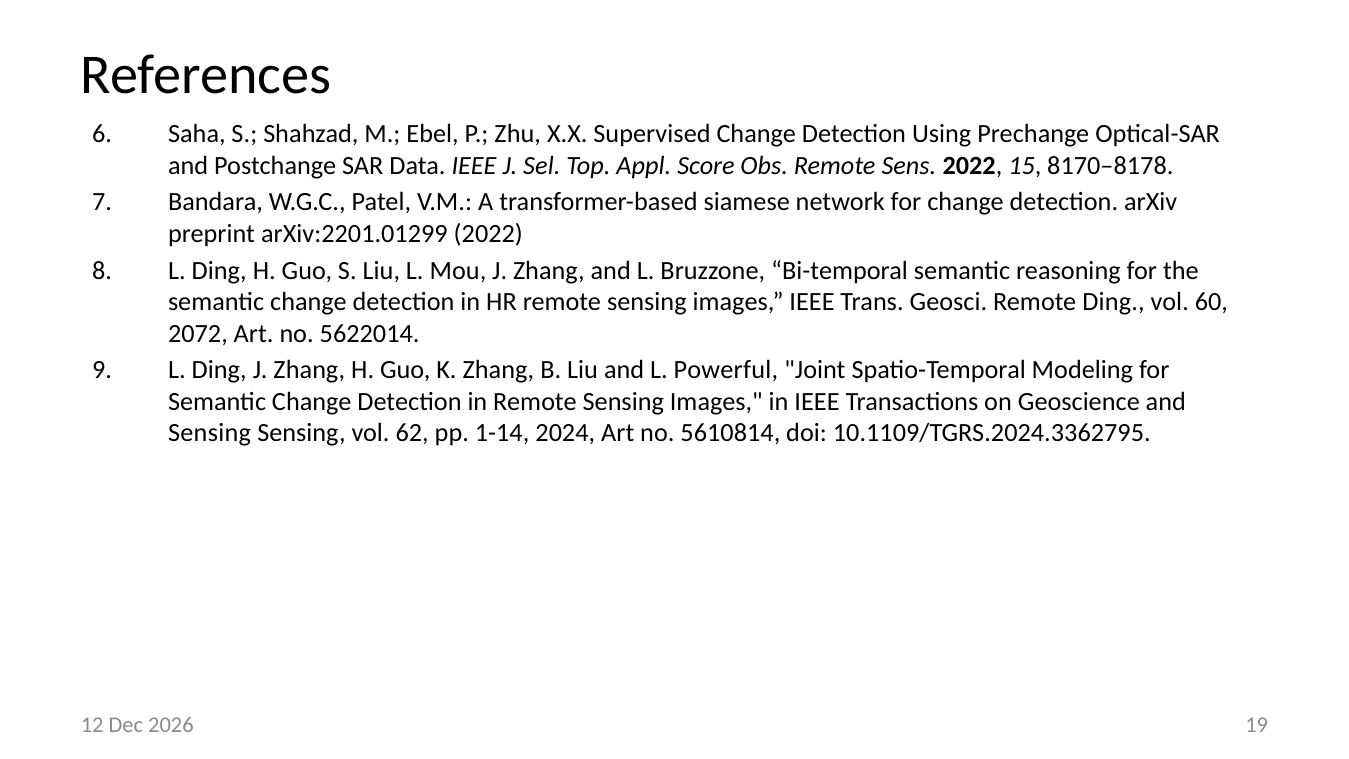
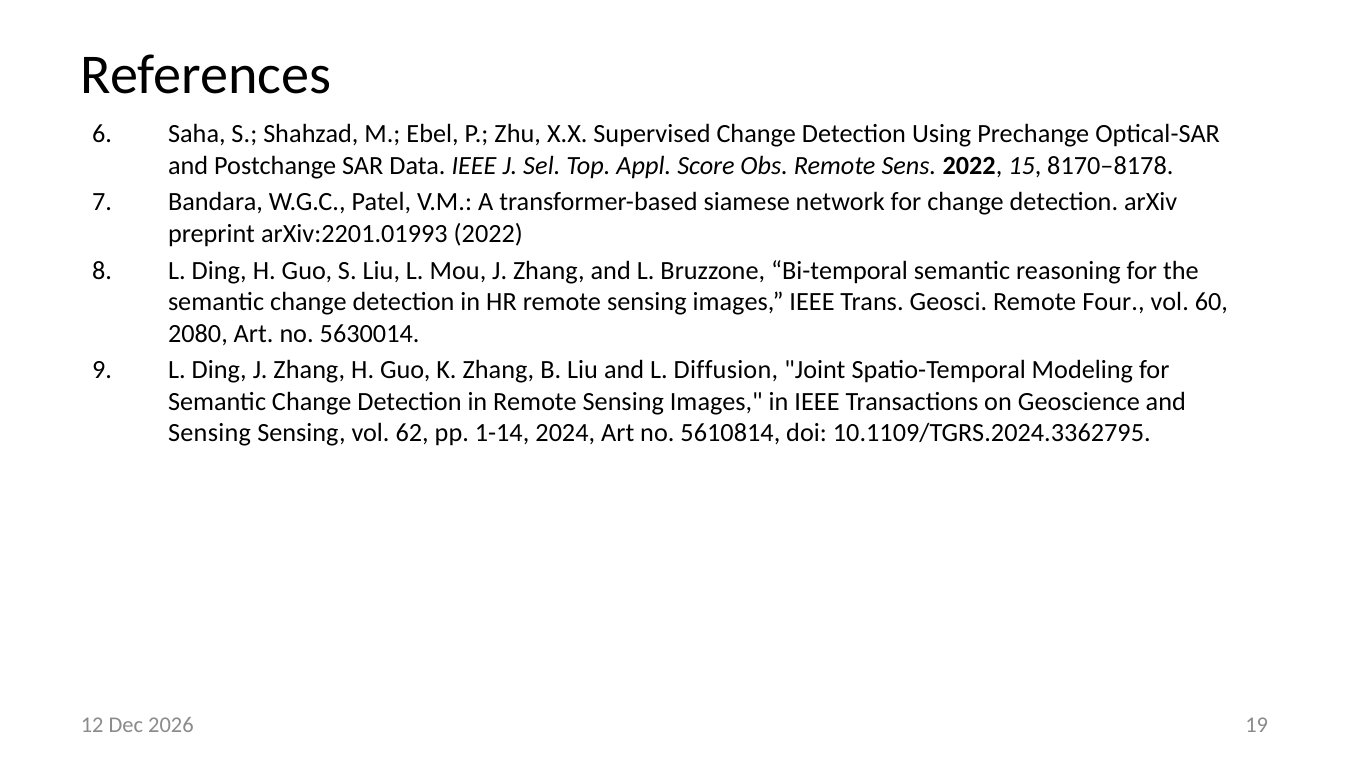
arXiv:2201.01299: arXiv:2201.01299 -> arXiv:2201.01993
Remote Ding: Ding -> Four
2072: 2072 -> 2080
5622014: 5622014 -> 5630014
Powerful: Powerful -> Diffusion
